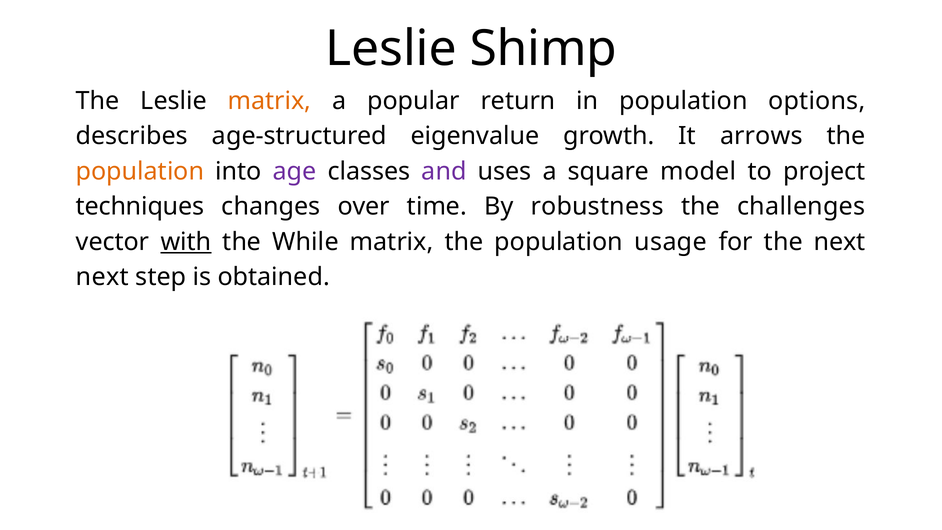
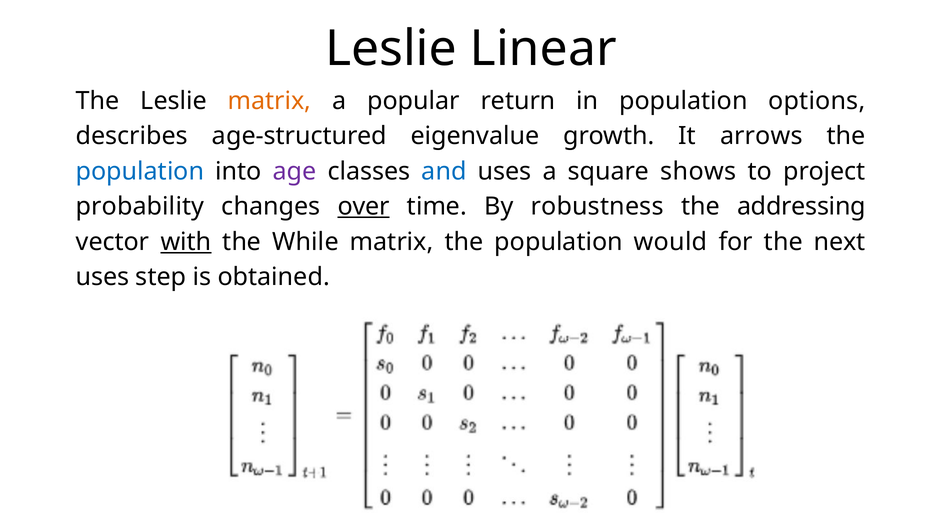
Shimp: Shimp -> Linear
population at (140, 171) colour: orange -> blue
and colour: purple -> blue
model: model -> shows
techniques: techniques -> probability
over underline: none -> present
challenges: challenges -> addressing
usage: usage -> would
next at (102, 277): next -> uses
